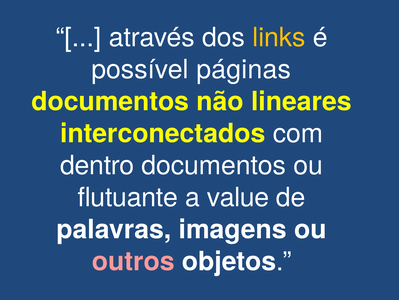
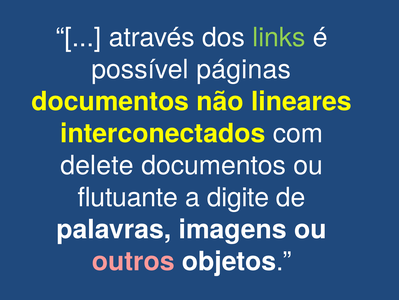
links colour: yellow -> light green
dentro: dentro -> delete
value: value -> digite
